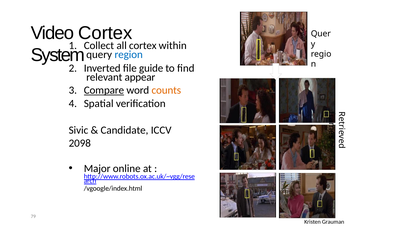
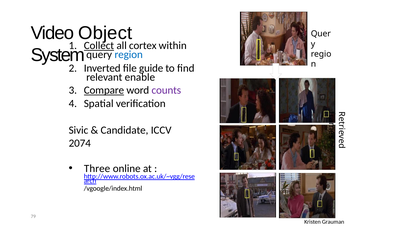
Video Cortex: Cortex -> Object
Collect underline: none -> present
appear: appear -> enable
counts colour: orange -> purple
2098: 2098 -> 2074
Major: Major -> Three
